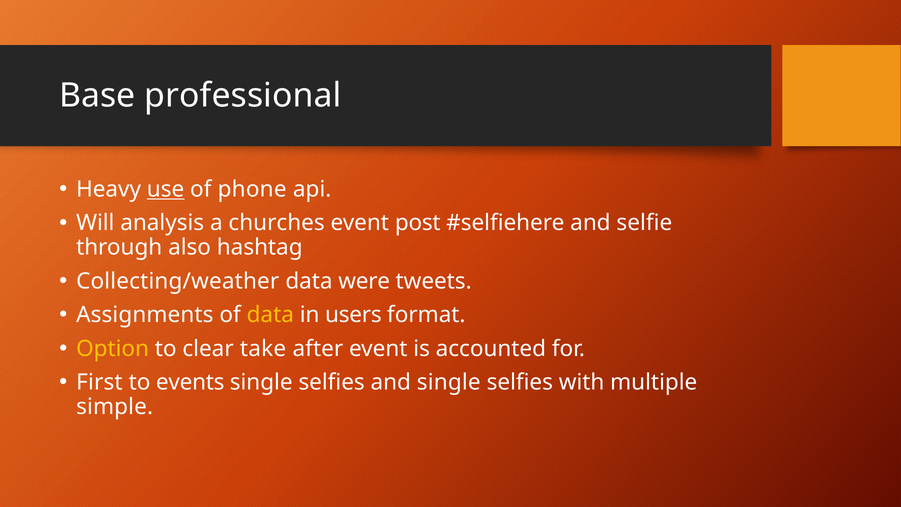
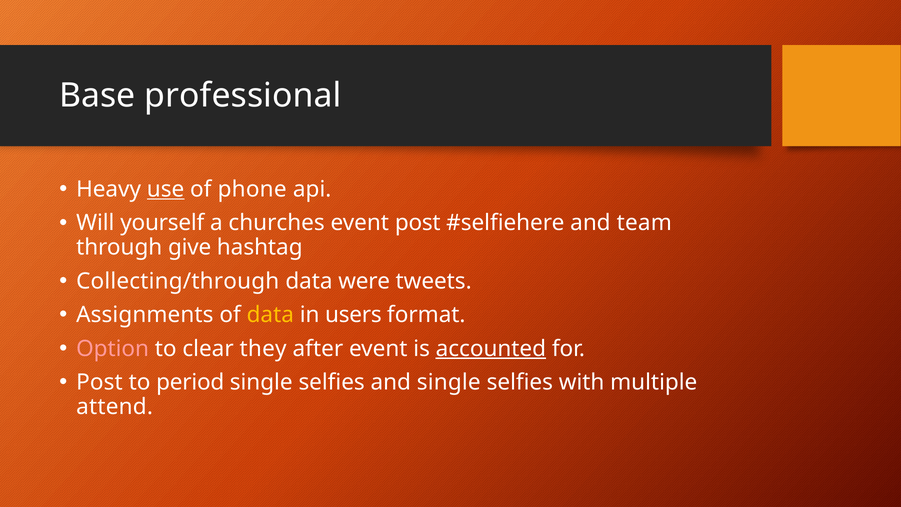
analysis: analysis -> yourself
selfie: selfie -> team
also: also -> give
Collecting/weather: Collecting/weather -> Collecting/through
Option colour: yellow -> pink
take: take -> they
accounted underline: none -> present
First at (99, 382): First -> Post
events: events -> period
simple: simple -> attend
